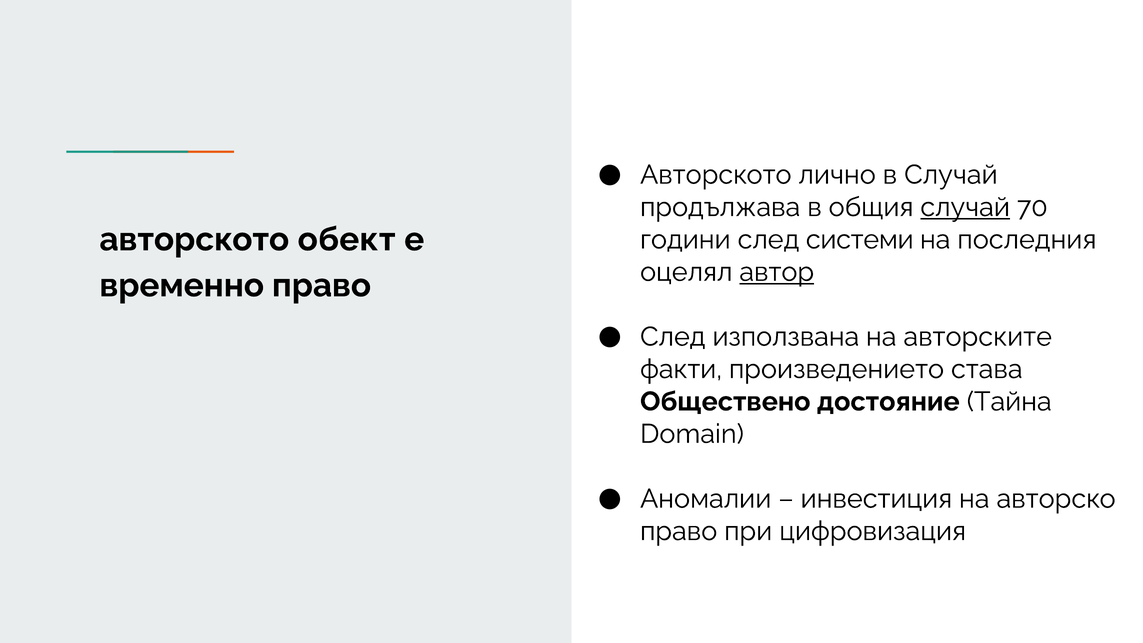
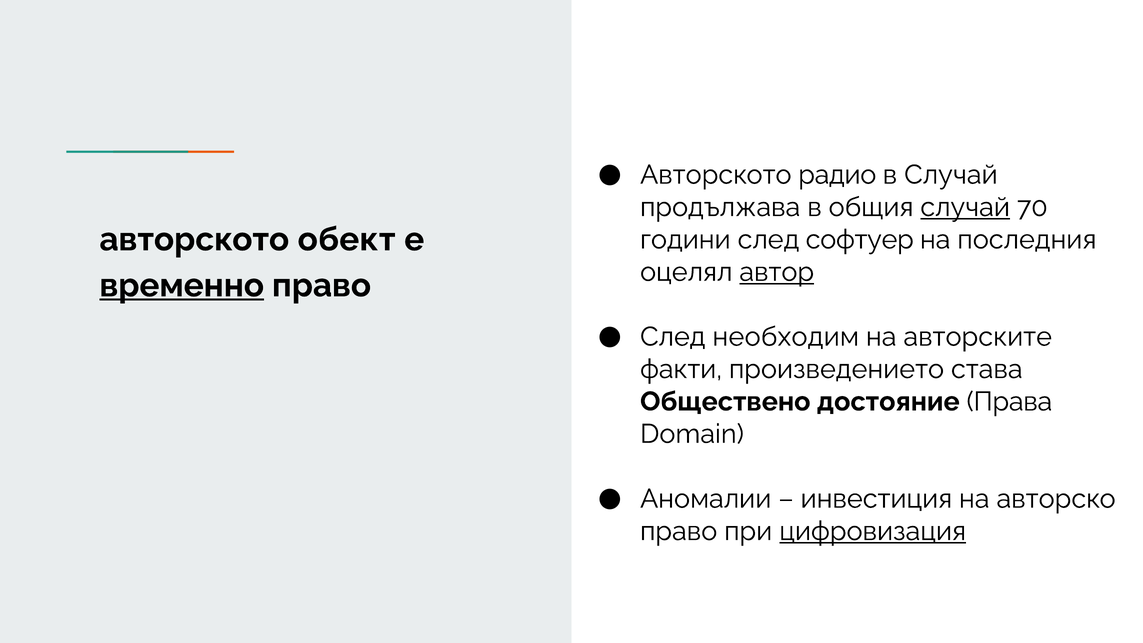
лично: лично -> радио
системи: системи -> софтуер
временно underline: none -> present
използвана: използвана -> необходим
Тайна: Тайна -> Права
цифровизация underline: none -> present
